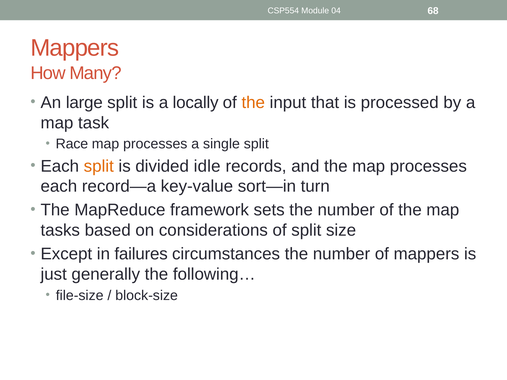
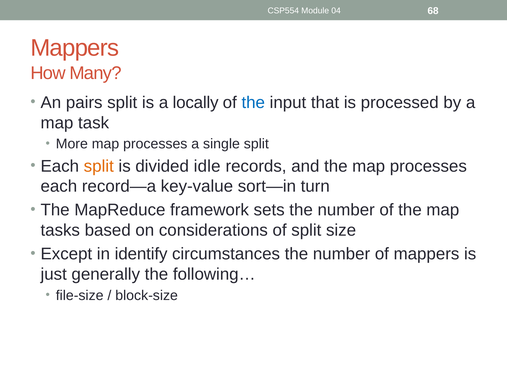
large: large -> pairs
the at (253, 103) colour: orange -> blue
Race: Race -> More
failures: failures -> identify
